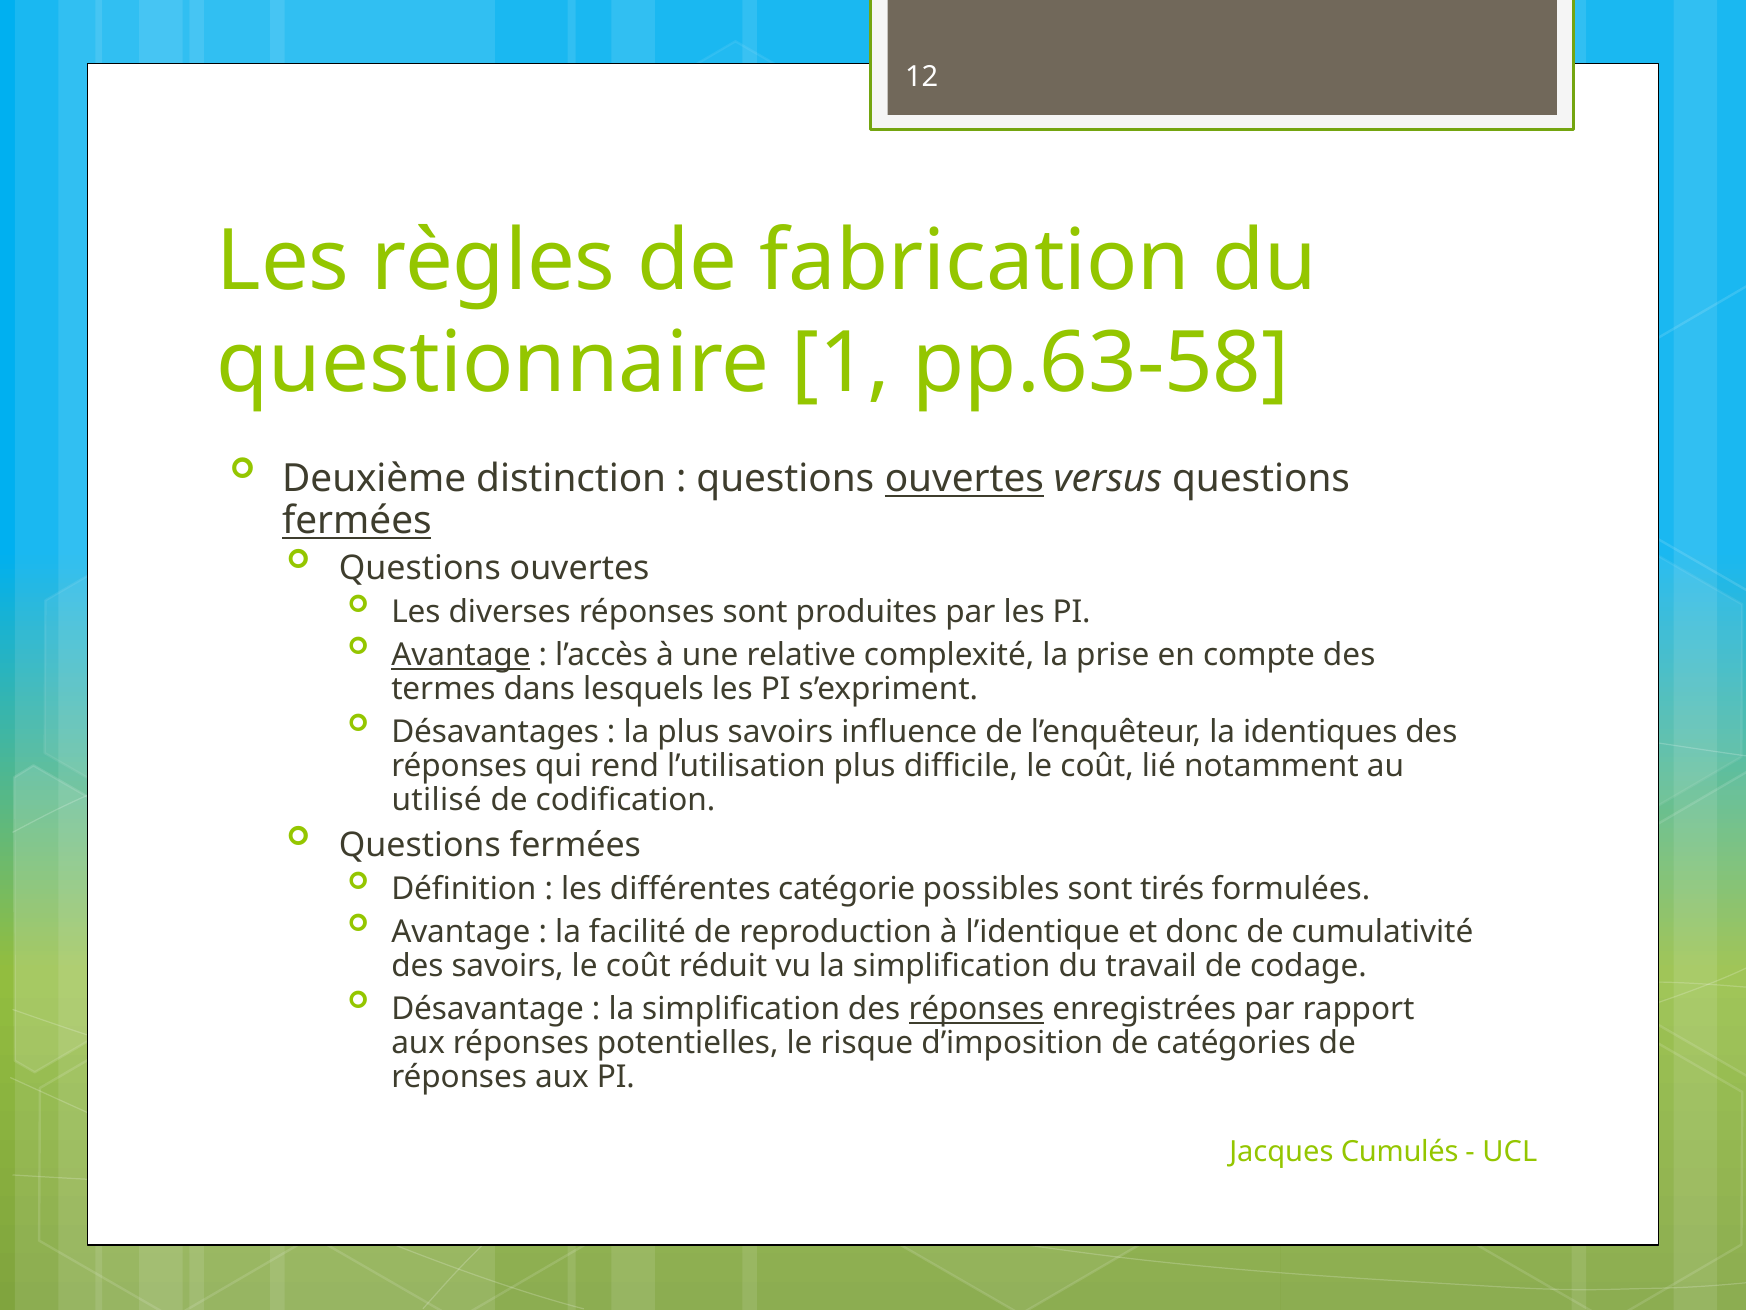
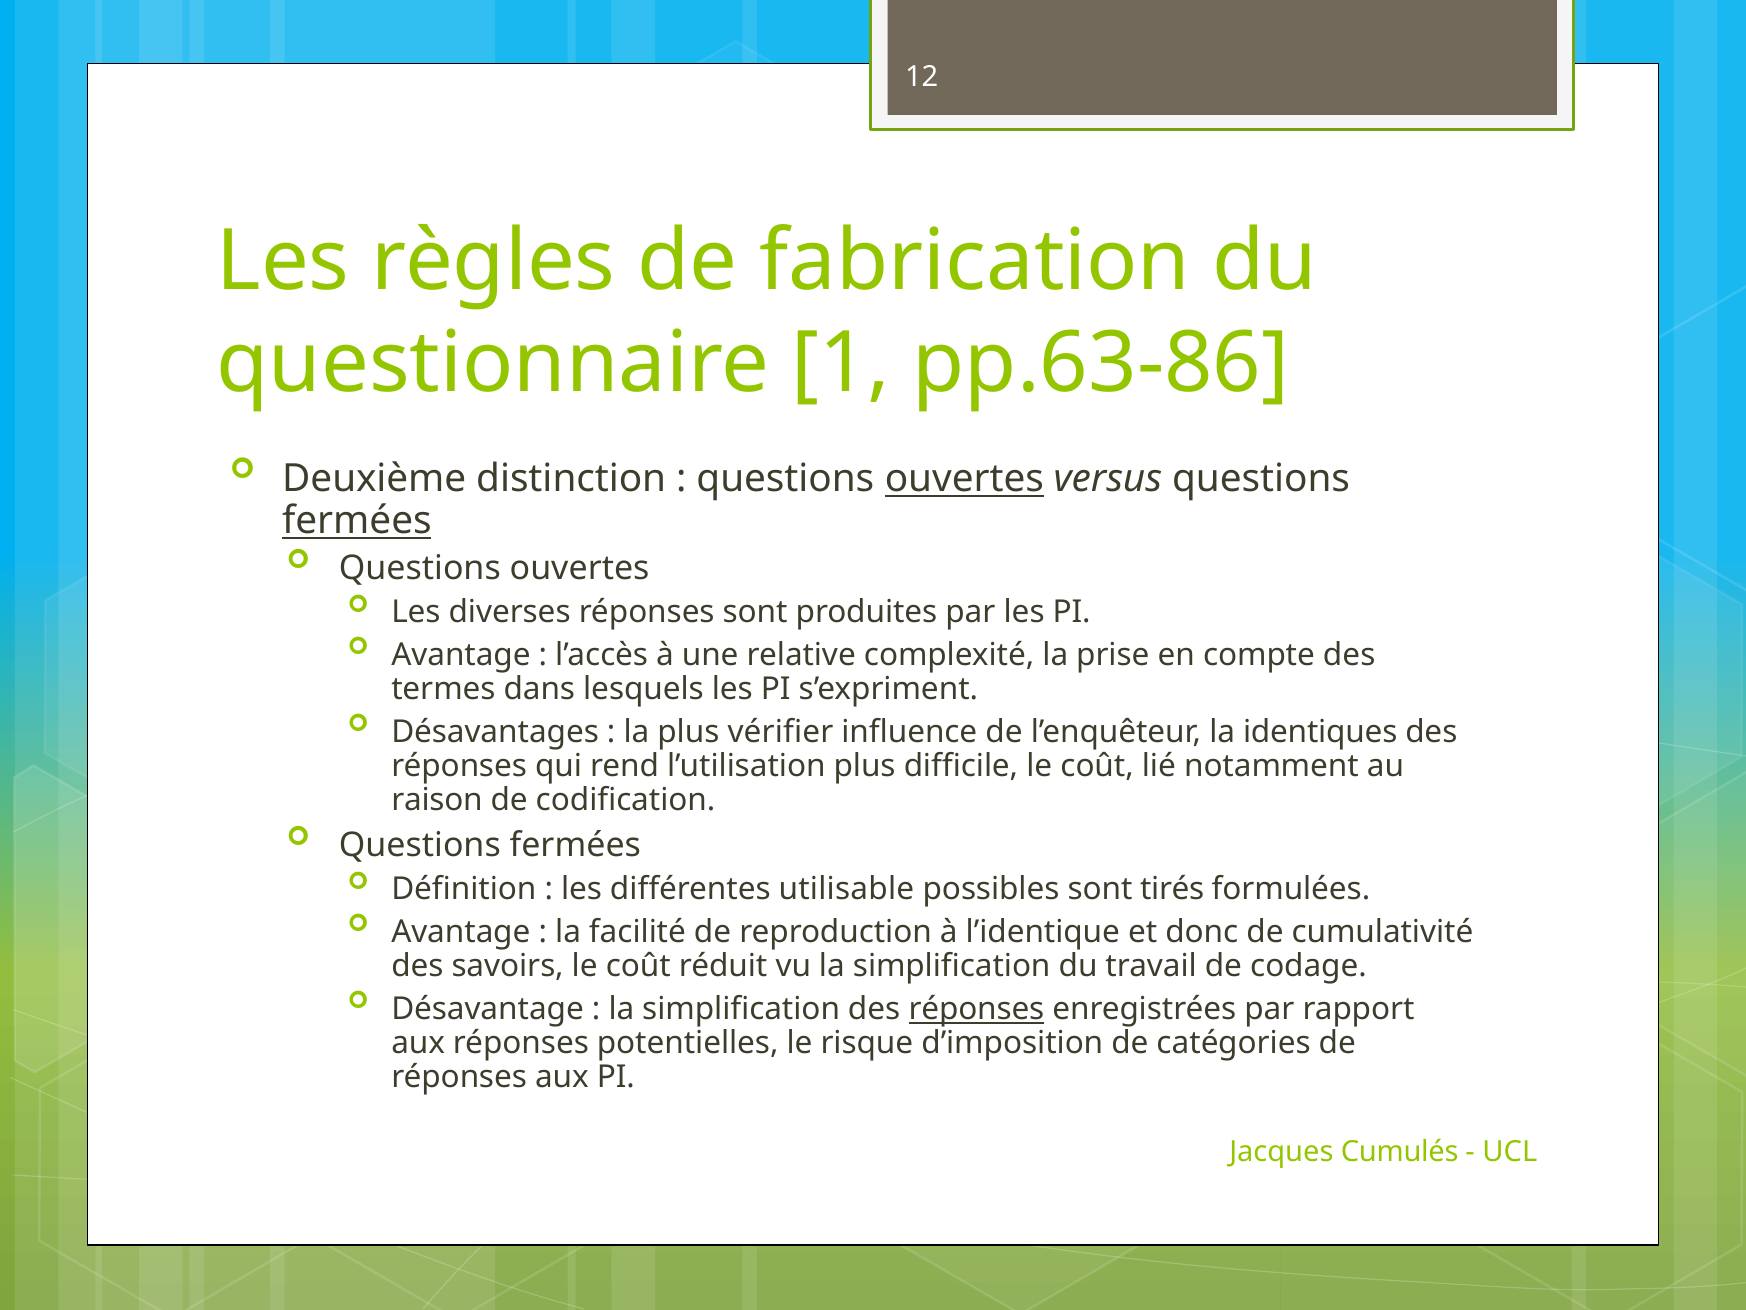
pp.63-58: pp.63-58 -> pp.63-86
Avantage at (461, 655) underline: present -> none
plus savoirs: savoirs -> vérifier
utilisé: utilisé -> raison
catégorie: catégorie -> utilisable
